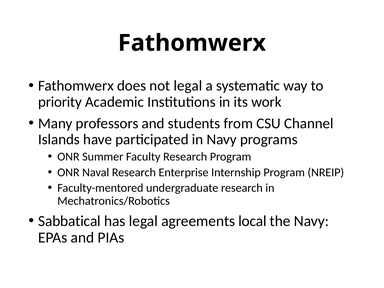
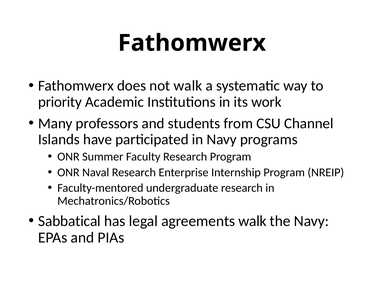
not legal: legal -> walk
agreements local: local -> walk
